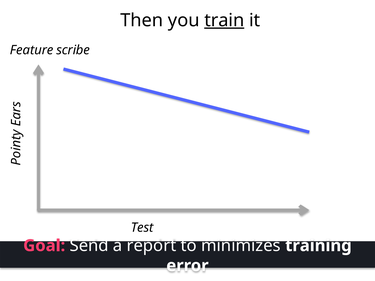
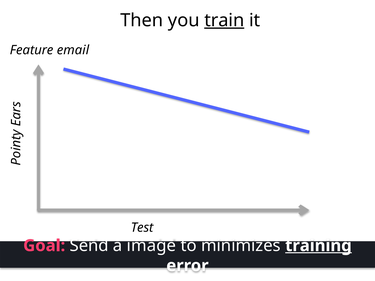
scribe: scribe -> email
report: report -> image
training underline: none -> present
